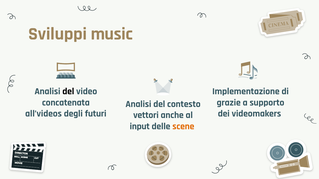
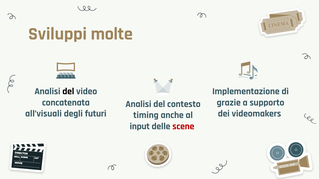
music: music -> molte
all’videos: all’videos -> all’visuali
vettori: vettori -> timing
scene colour: orange -> red
